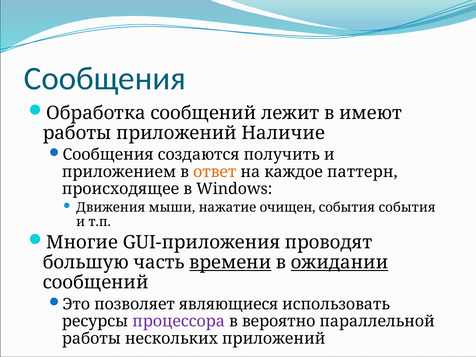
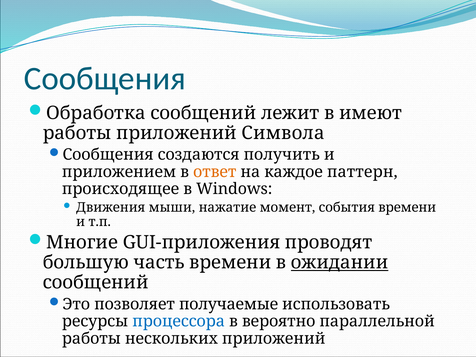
Наличие: Наличие -> Символа
очищен: очищен -> момент
события события: события -> времени
времени at (230, 262) underline: present -> none
являющиеся: являющиеся -> получаемые
процессора colour: purple -> blue
